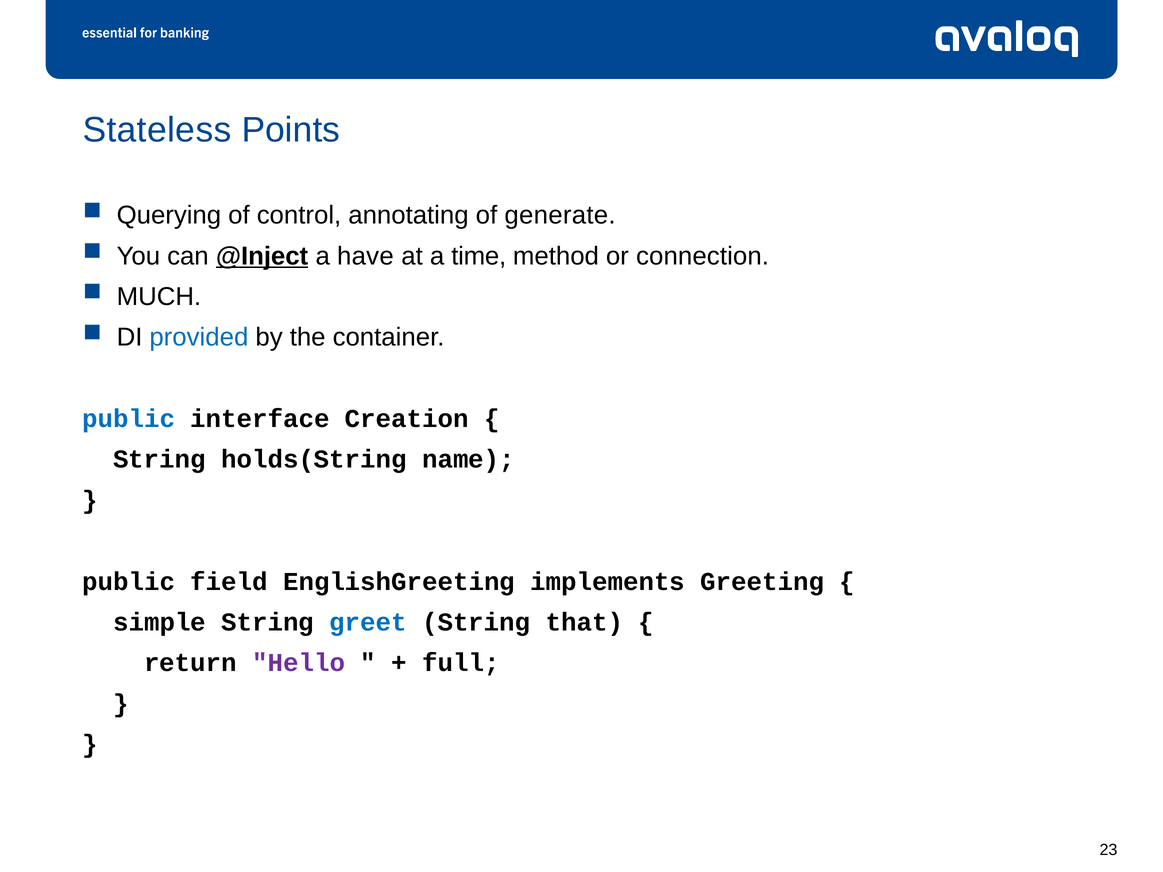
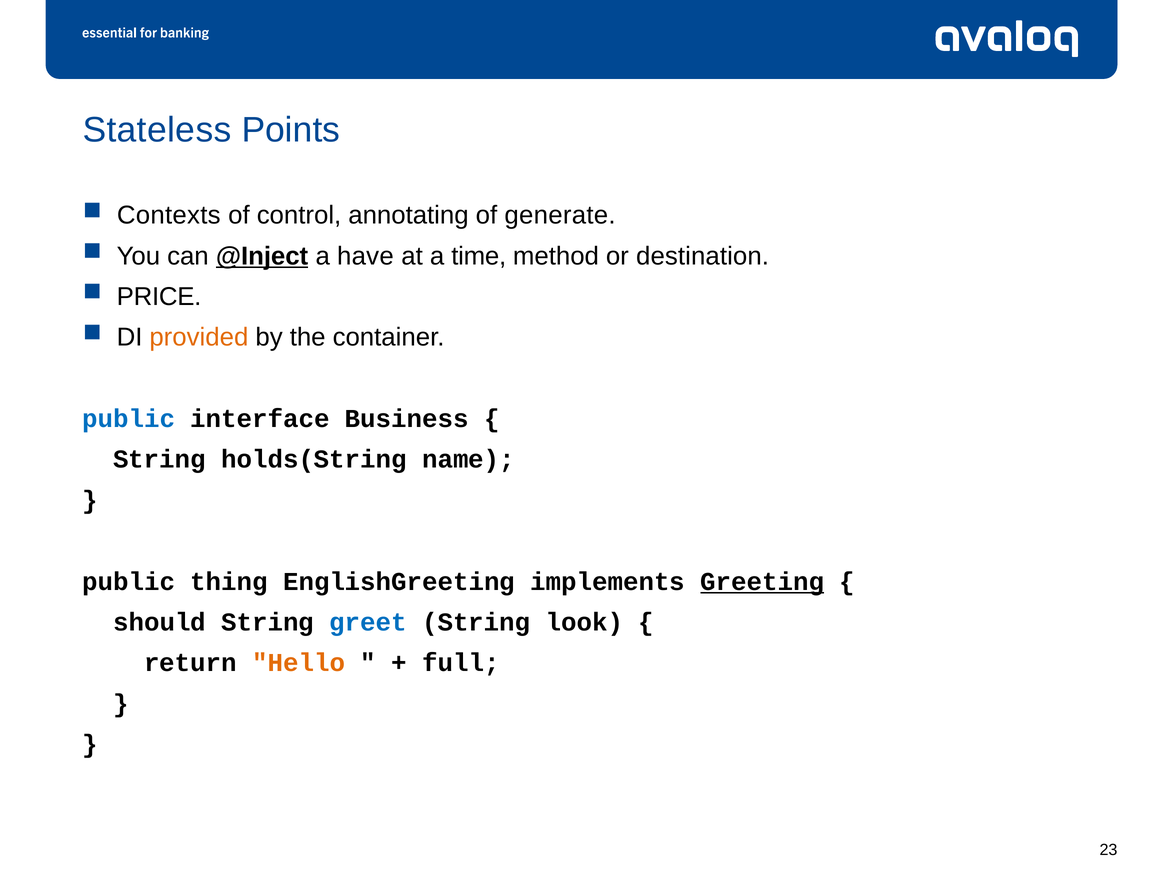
Querying: Querying -> Contexts
connection: connection -> destination
MUCH: MUCH -> PRICE
provided colour: blue -> orange
Creation: Creation -> Business
field: field -> thing
Greeting underline: none -> present
simple: simple -> should
that: that -> look
Hello colour: purple -> orange
